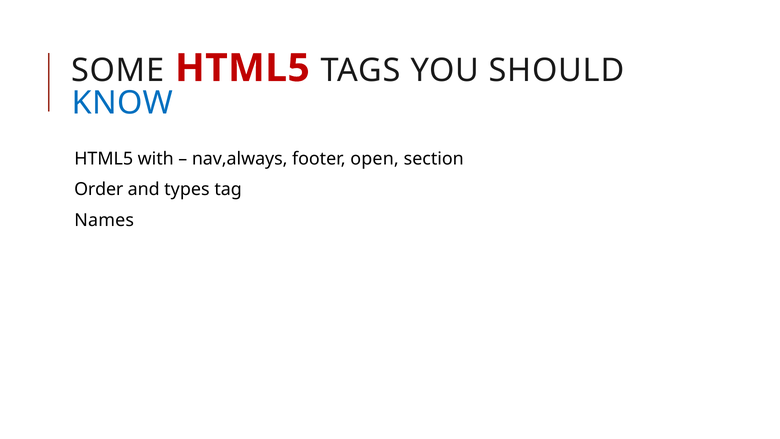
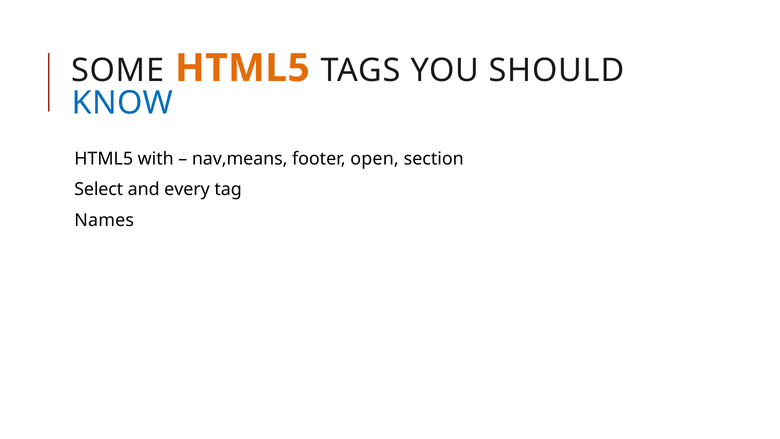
HTML5 at (242, 68) colour: red -> orange
nav,always: nav,always -> nav,means
Order: Order -> Select
types: types -> every
